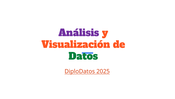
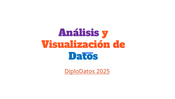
Datos colour: green -> blue
